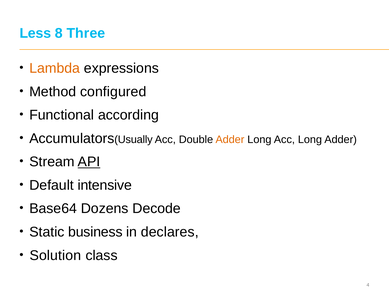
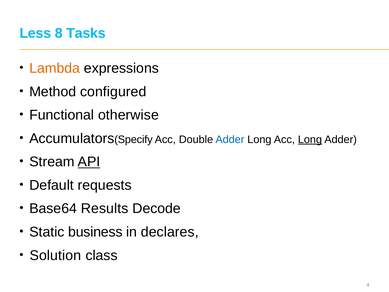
Three: Three -> Tasks
according: according -> otherwise
Usually: Usually -> Specify
Adder at (230, 139) colour: orange -> blue
Long at (310, 139) underline: none -> present
intensive: intensive -> requests
Dozens: Dozens -> Results
